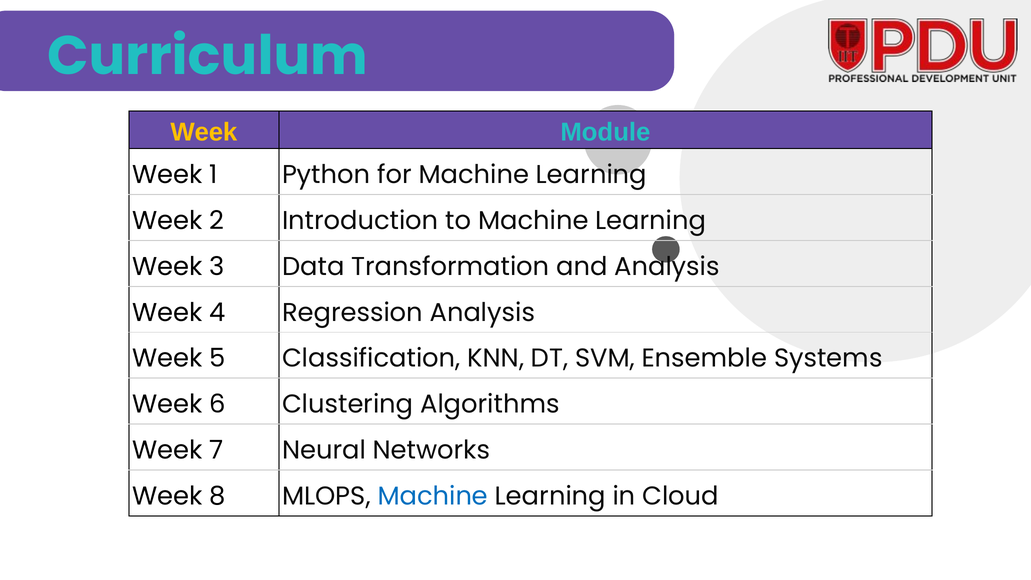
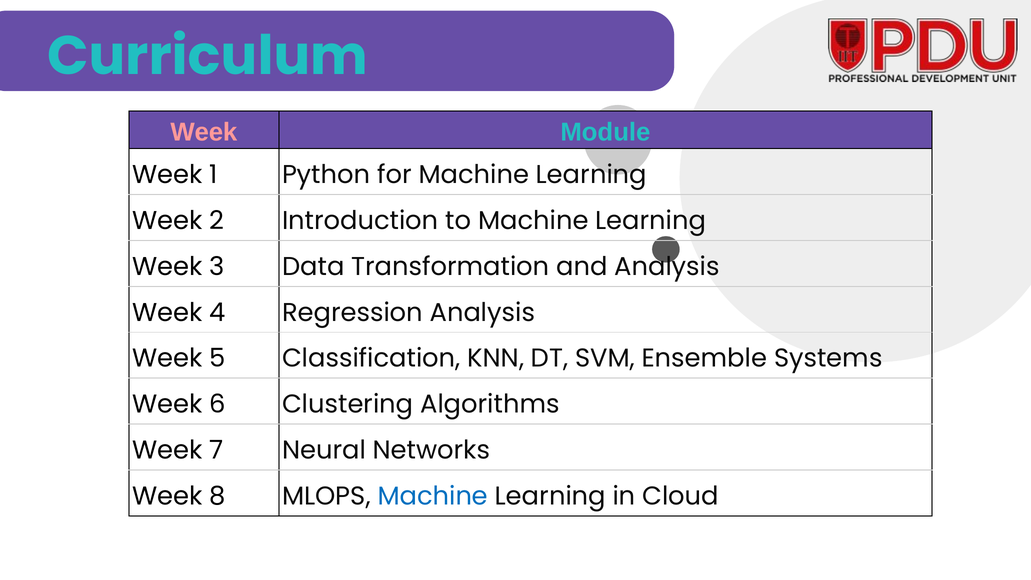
Week at (204, 132) colour: yellow -> pink
